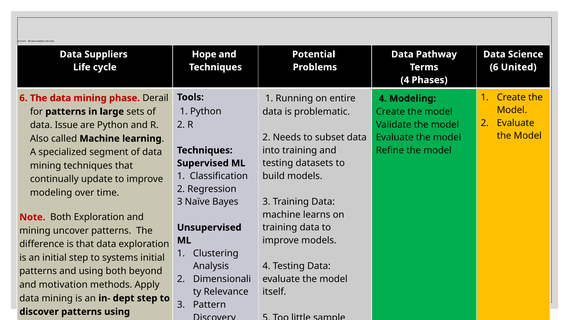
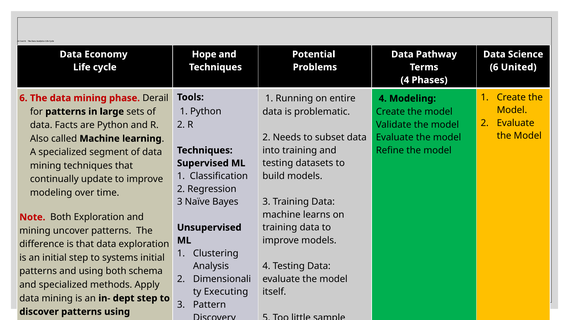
Suppliers: Suppliers -> Economy
Issue: Issue -> Facts
beyond: beyond -> schema
and motivation: motivation -> specialized
Relevance: Relevance -> Executing
